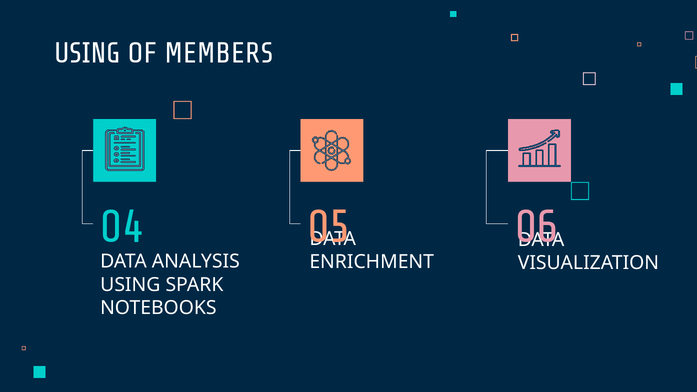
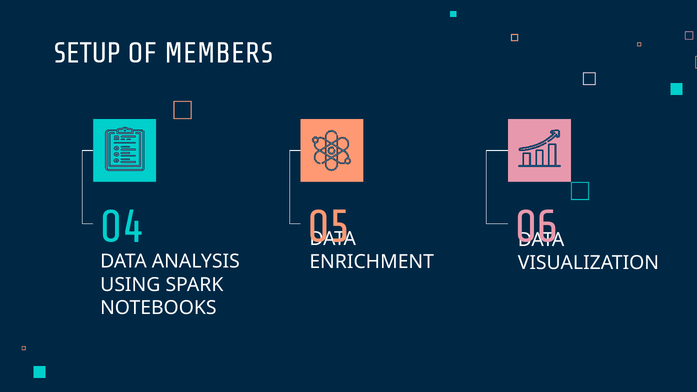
USING at (87, 53): USING -> SETUP
